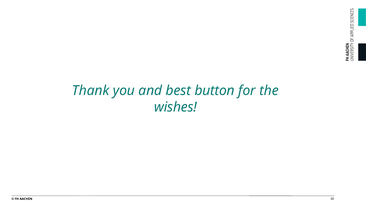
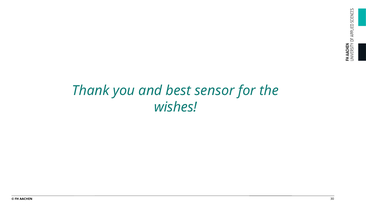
button: button -> sensor
